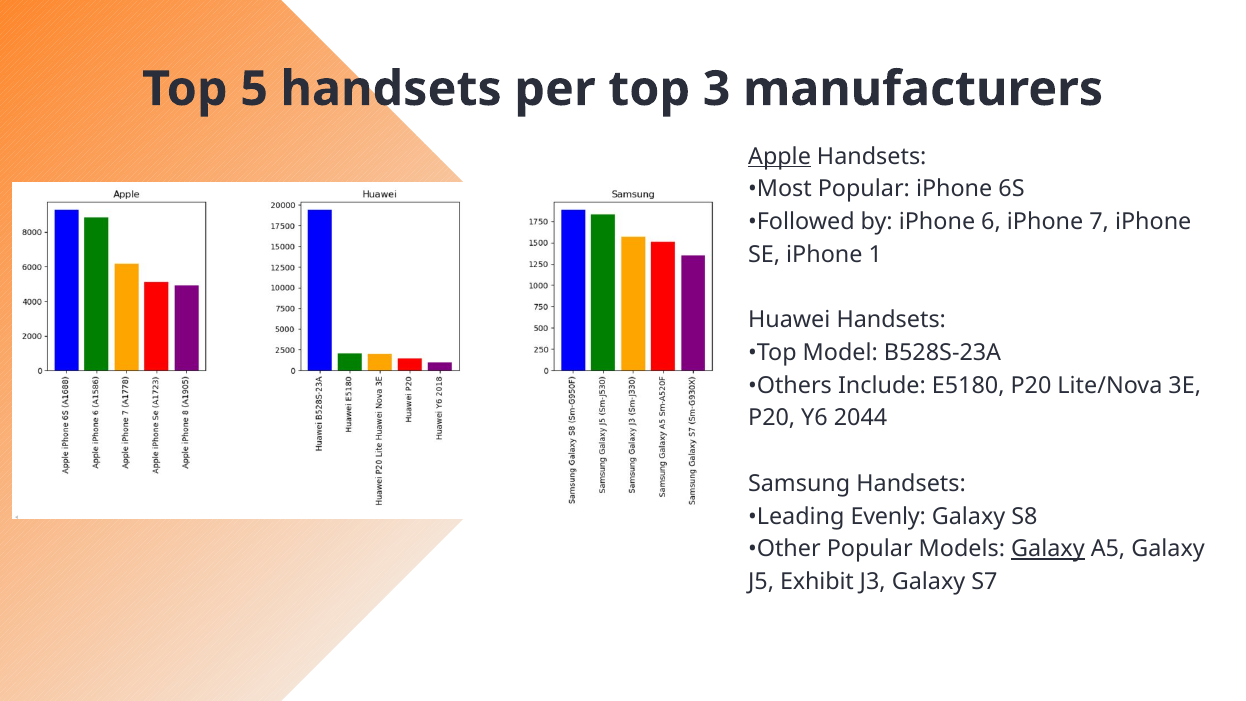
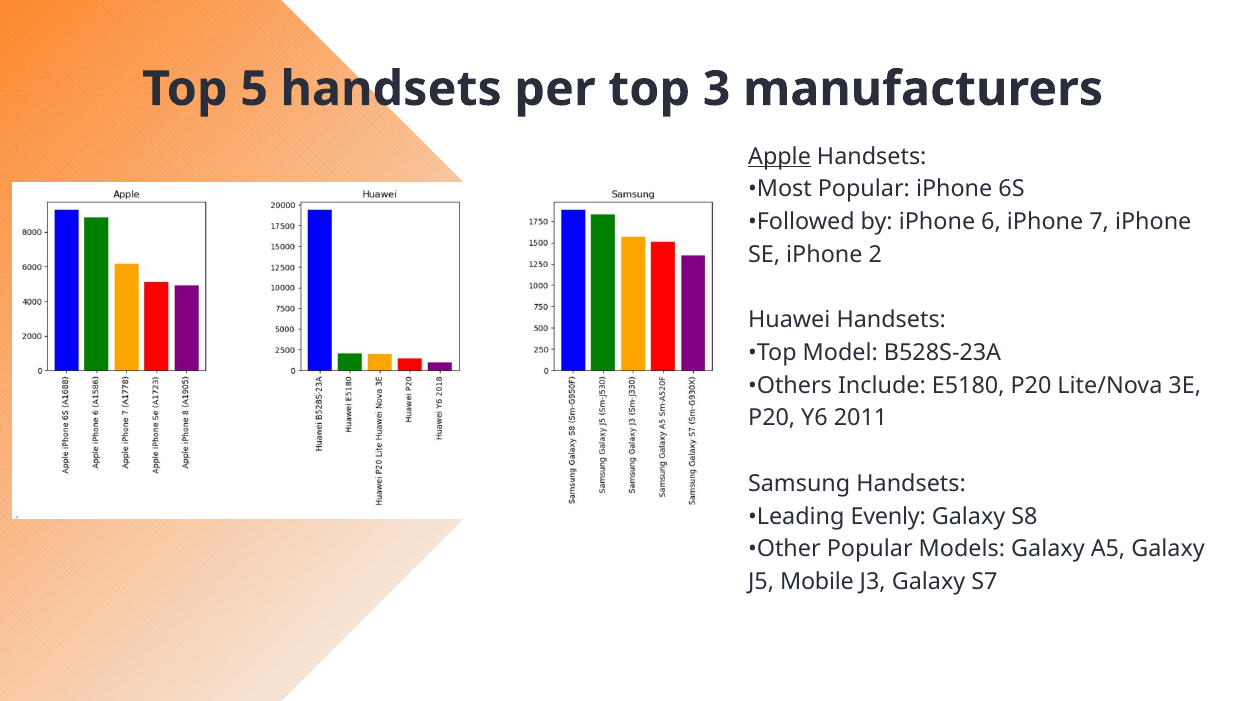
1: 1 -> 2
2044: 2044 -> 2011
Galaxy at (1048, 549) underline: present -> none
Exhibit: Exhibit -> Mobile
